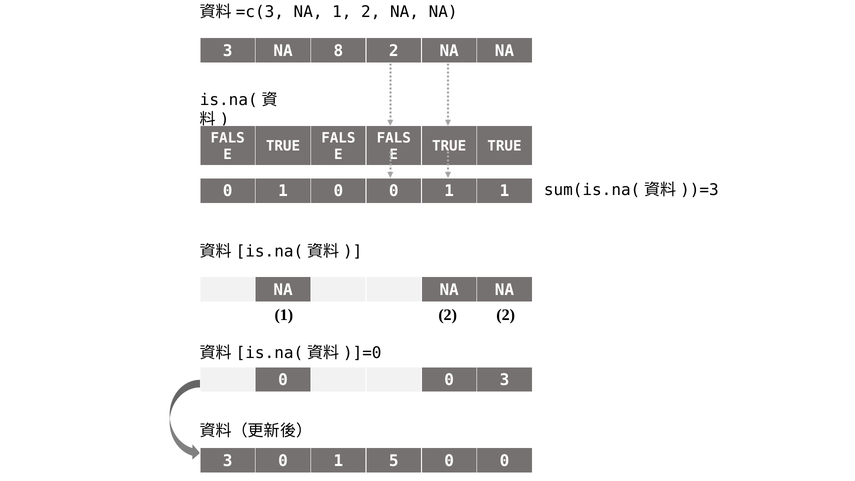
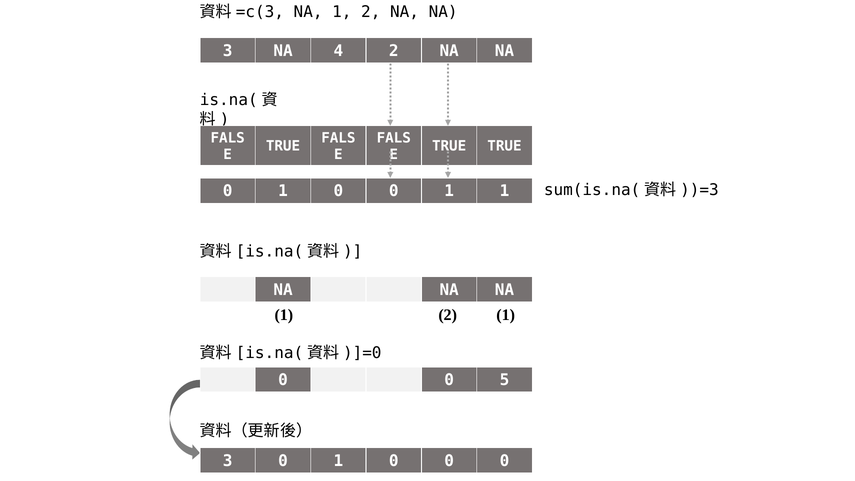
8: 8 -> 4
2 2: 2 -> 1
0 3: 3 -> 5
3 0 1 5: 5 -> 0
